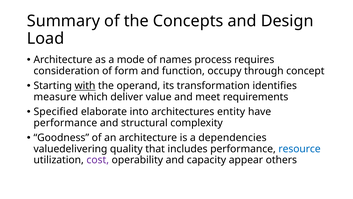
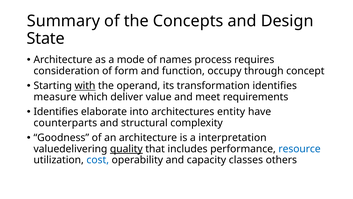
Load: Load -> State
Specified at (56, 112): Specified -> Identifies
performance at (65, 123): performance -> counterparts
dependencies: dependencies -> interpretation
quality underline: none -> present
cost colour: purple -> blue
appear: appear -> classes
